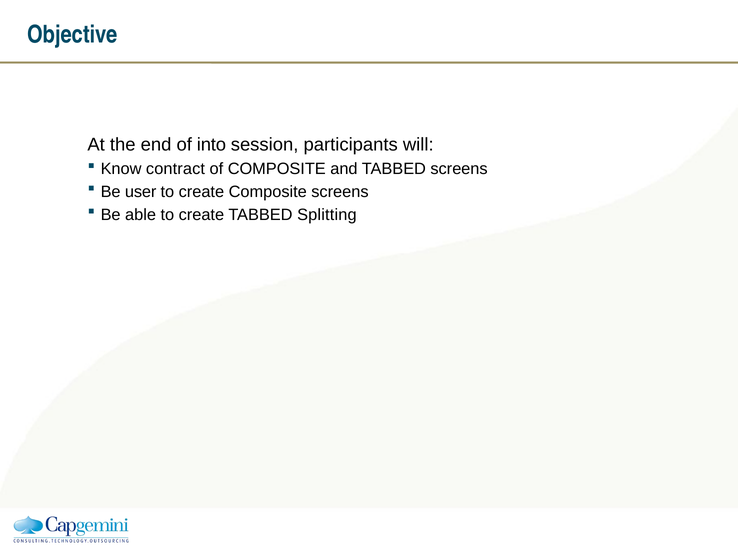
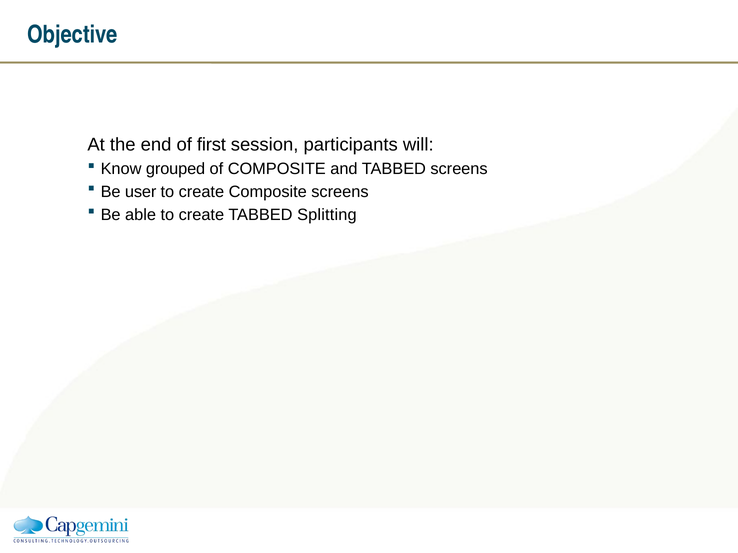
into: into -> first
contract: contract -> grouped
